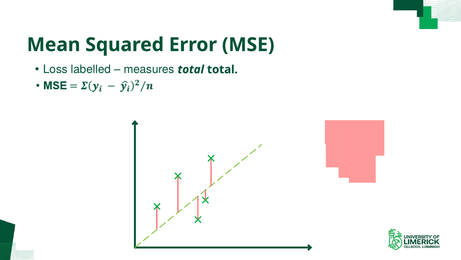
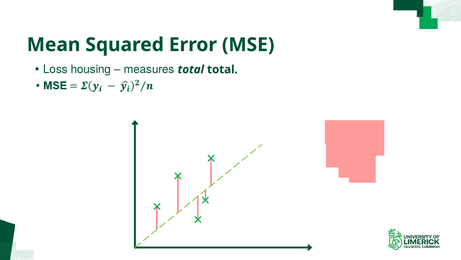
labelled: labelled -> housing
